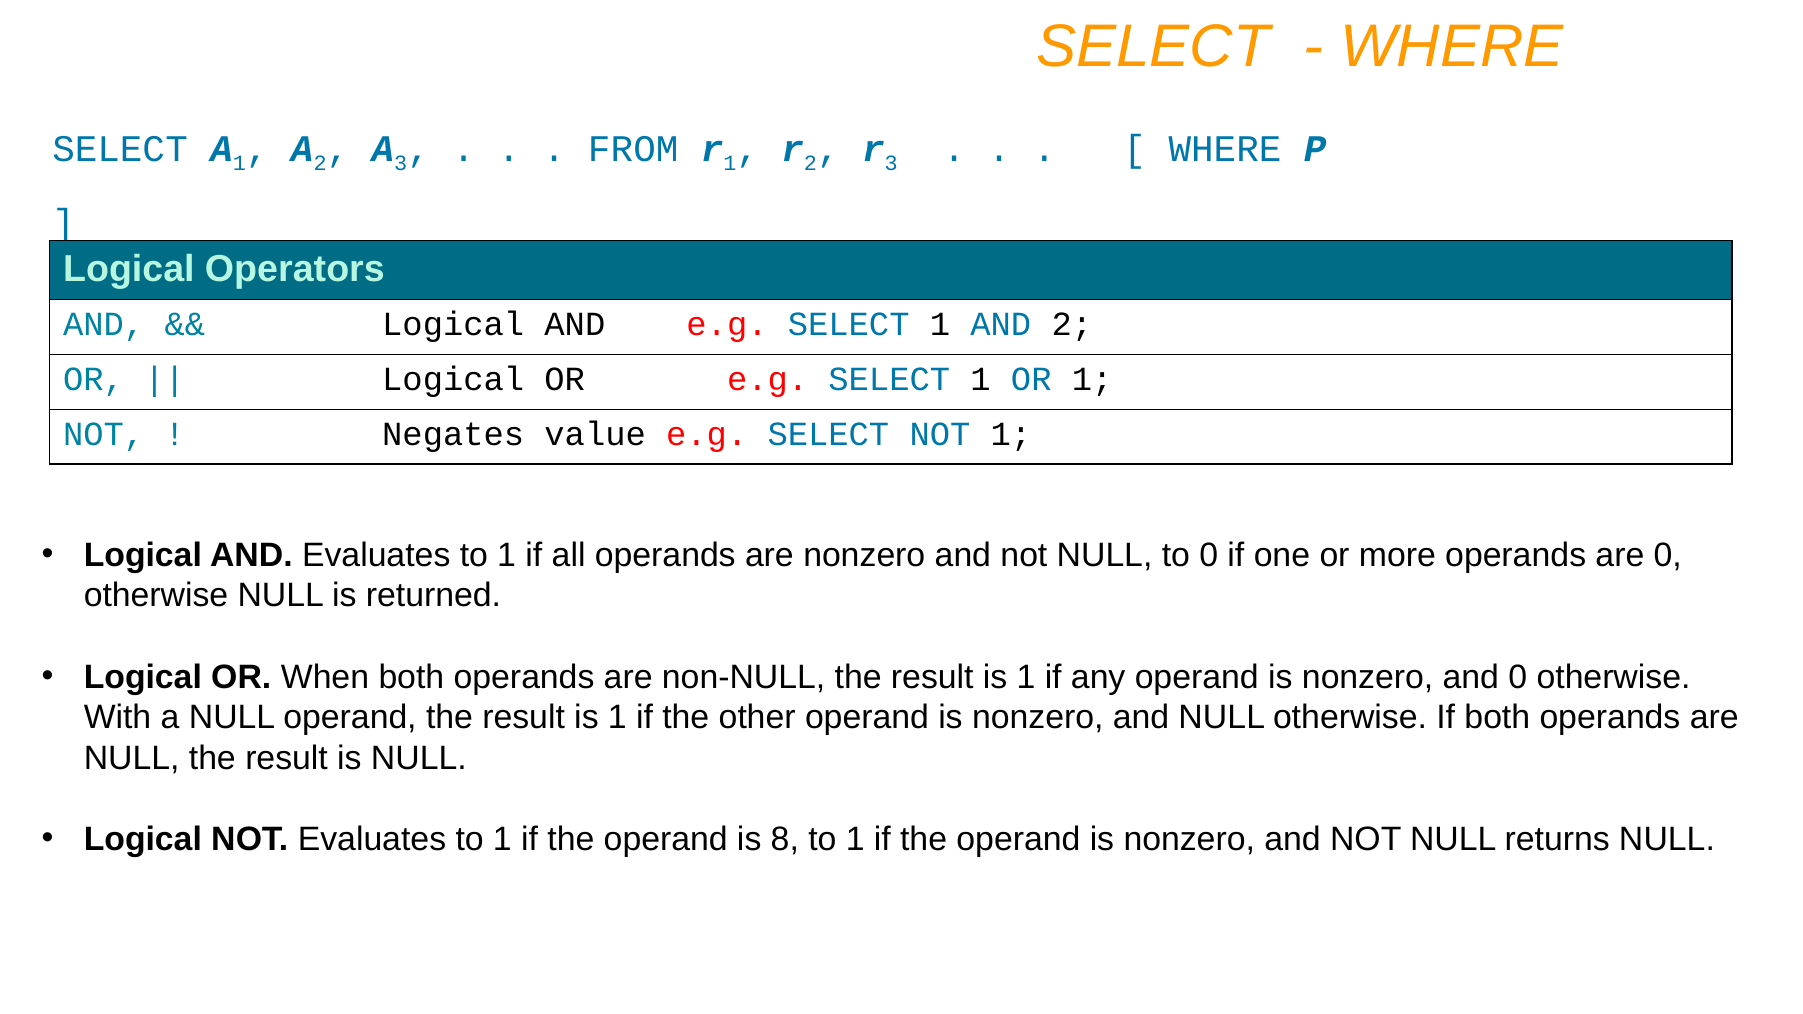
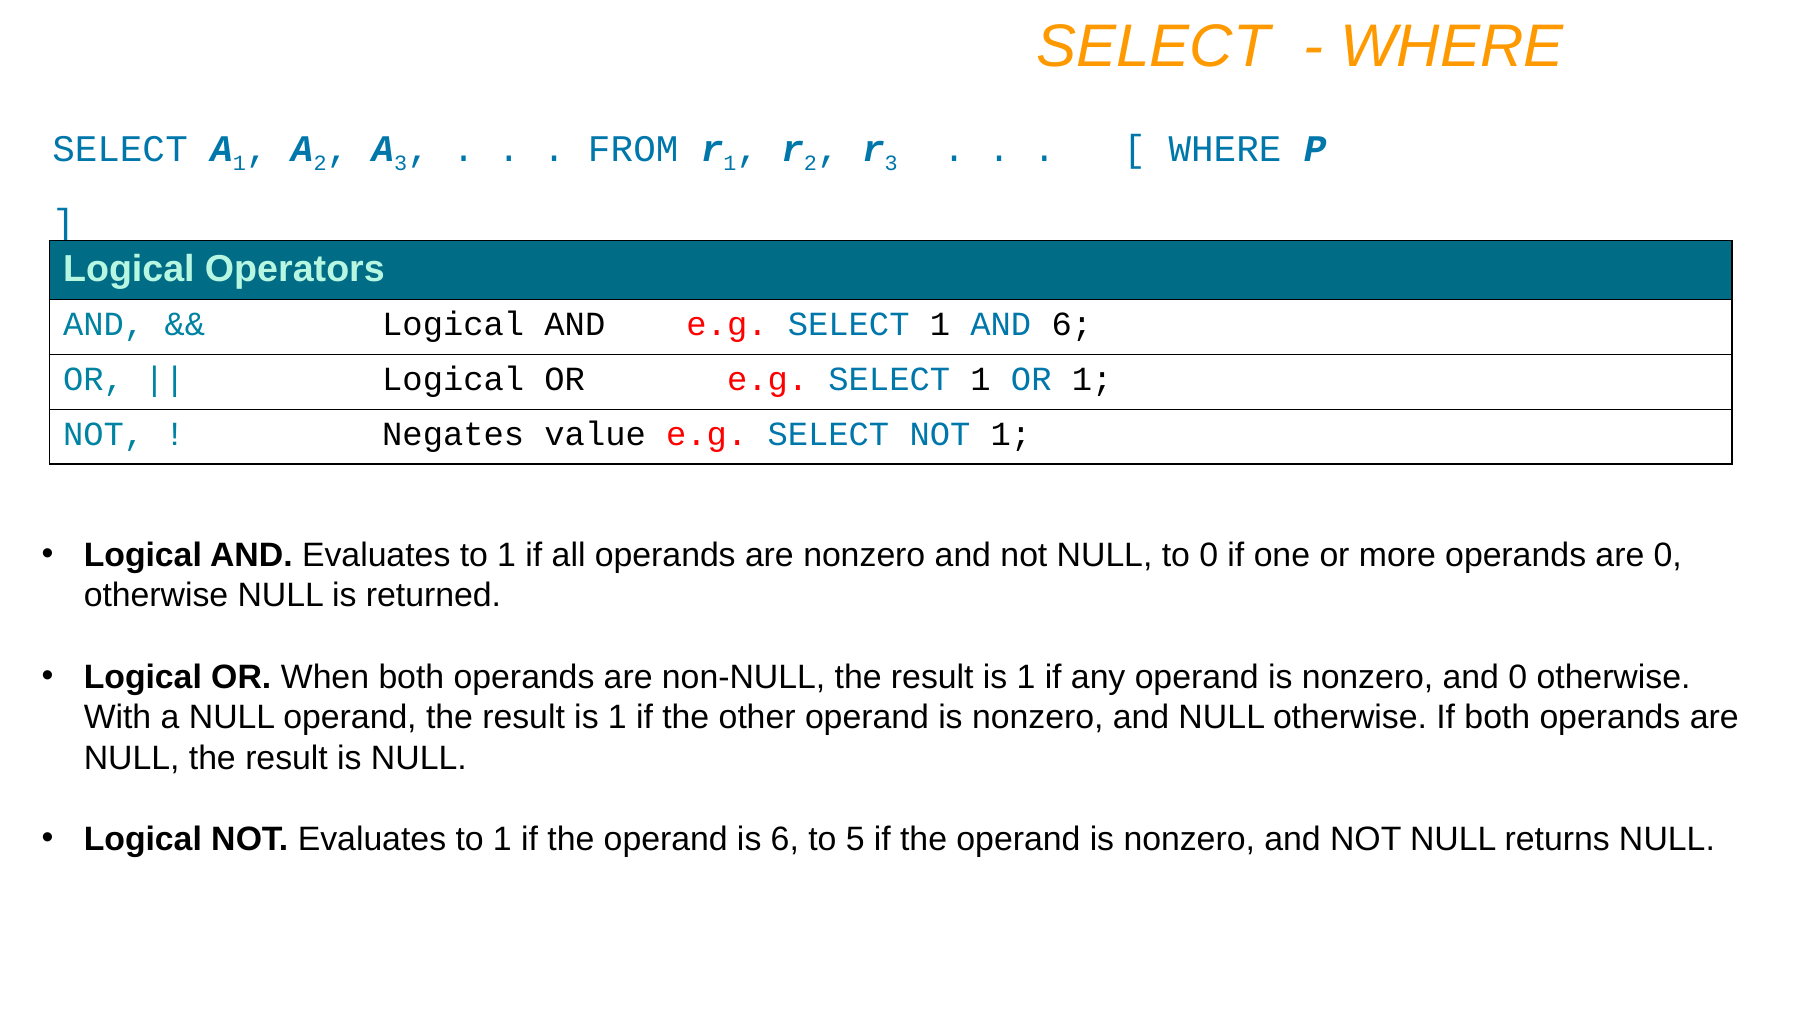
AND 2: 2 -> 6
is 8: 8 -> 6
1 at (855, 839): 1 -> 5
